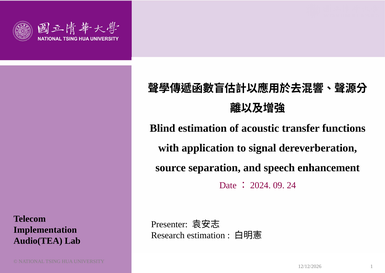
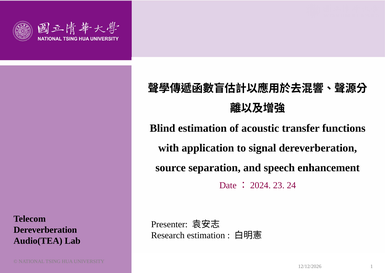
09: 09 -> 23
Implementation at (45, 229): Implementation -> Dereverberation
